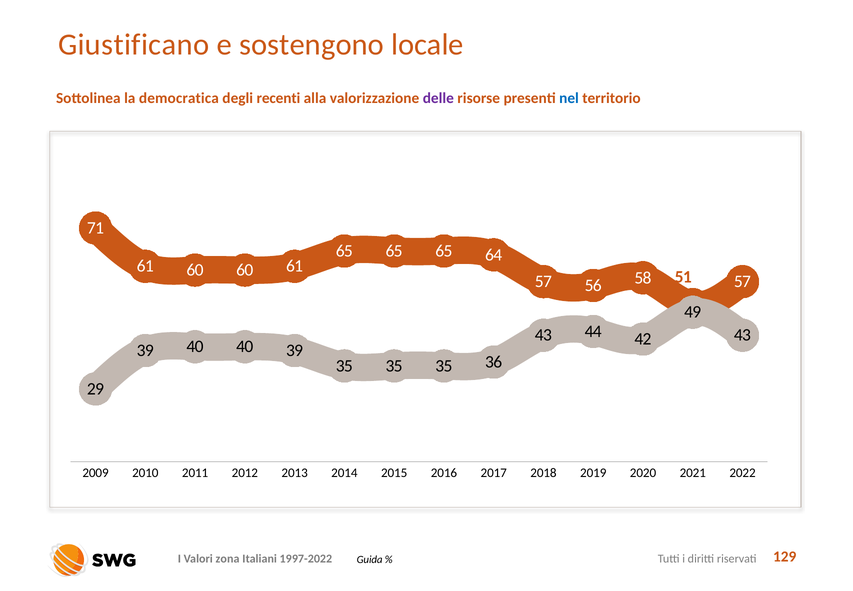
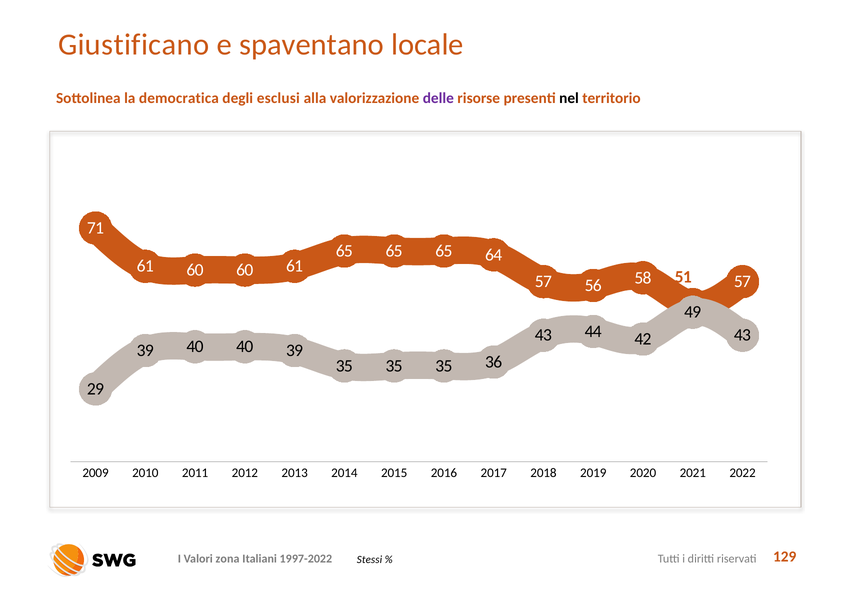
sostengono: sostengono -> spaventano
recenti: recenti -> esclusi
nel colour: blue -> black
Guida: Guida -> Stessi
